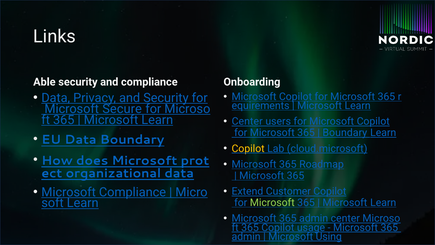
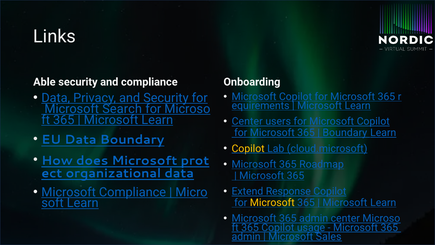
Secure: Secure -> Search
Customer: Customer -> Response
Microsoft at (272, 202) colour: light green -> yellow
Using: Using -> Sales
